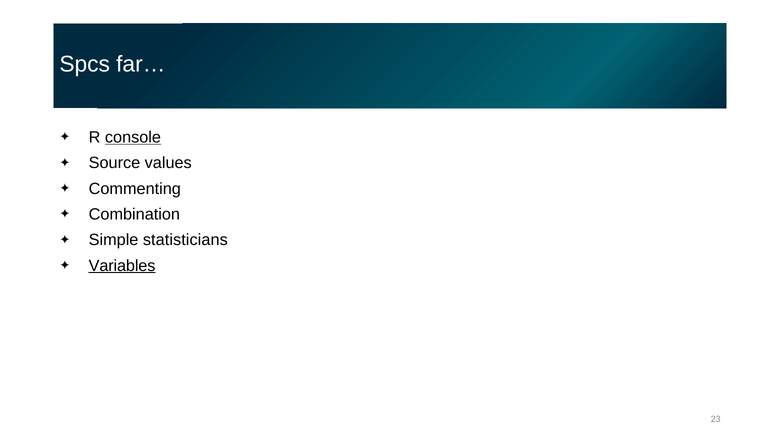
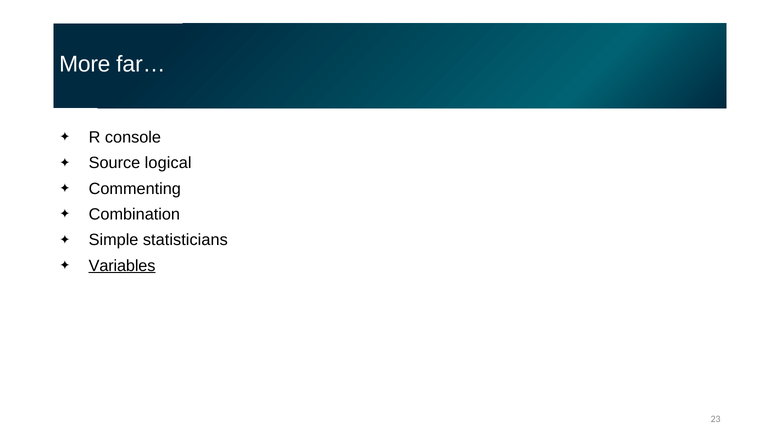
Spcs: Spcs -> More
console underline: present -> none
values: values -> logical
